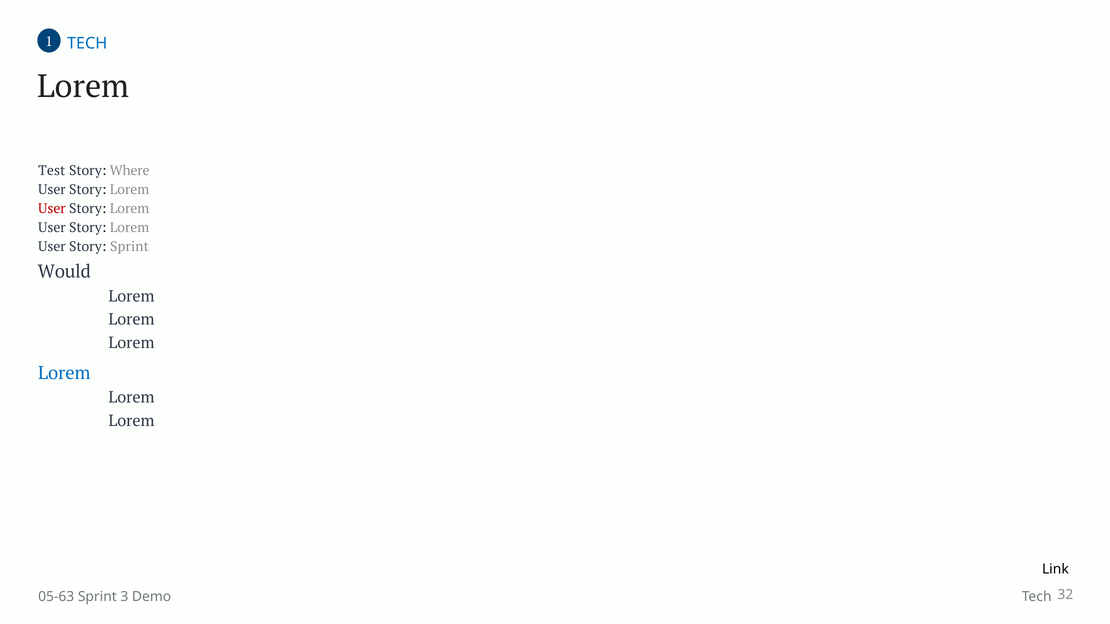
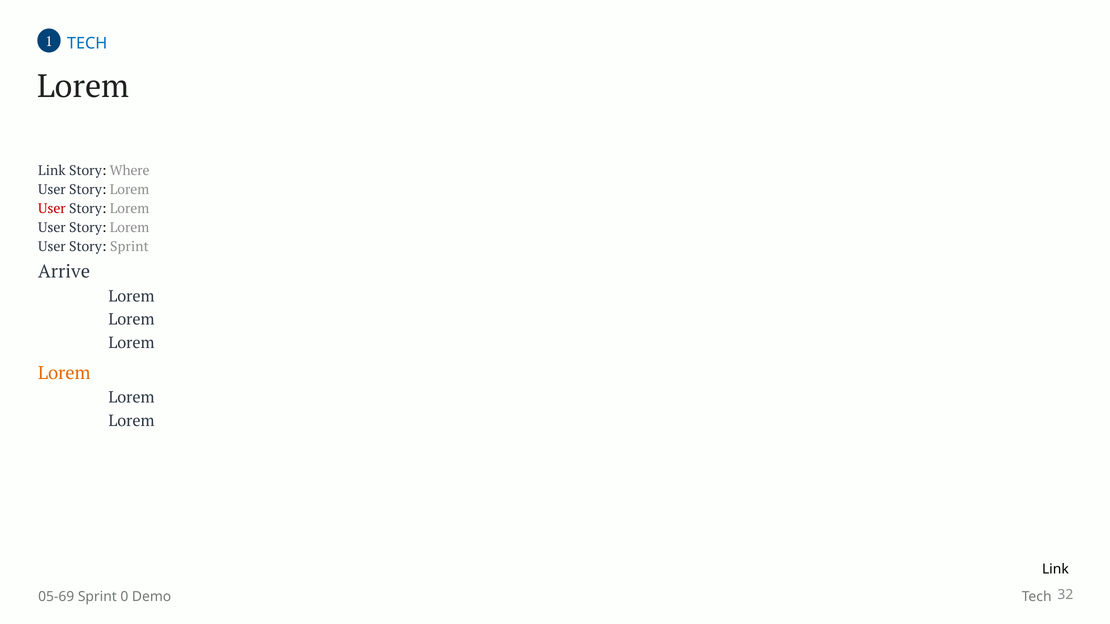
Test at (52, 171): Test -> Link
Would: Would -> Arrive
Lorem at (64, 373) colour: blue -> orange
05-63: 05-63 -> 05-69
3: 3 -> 0
